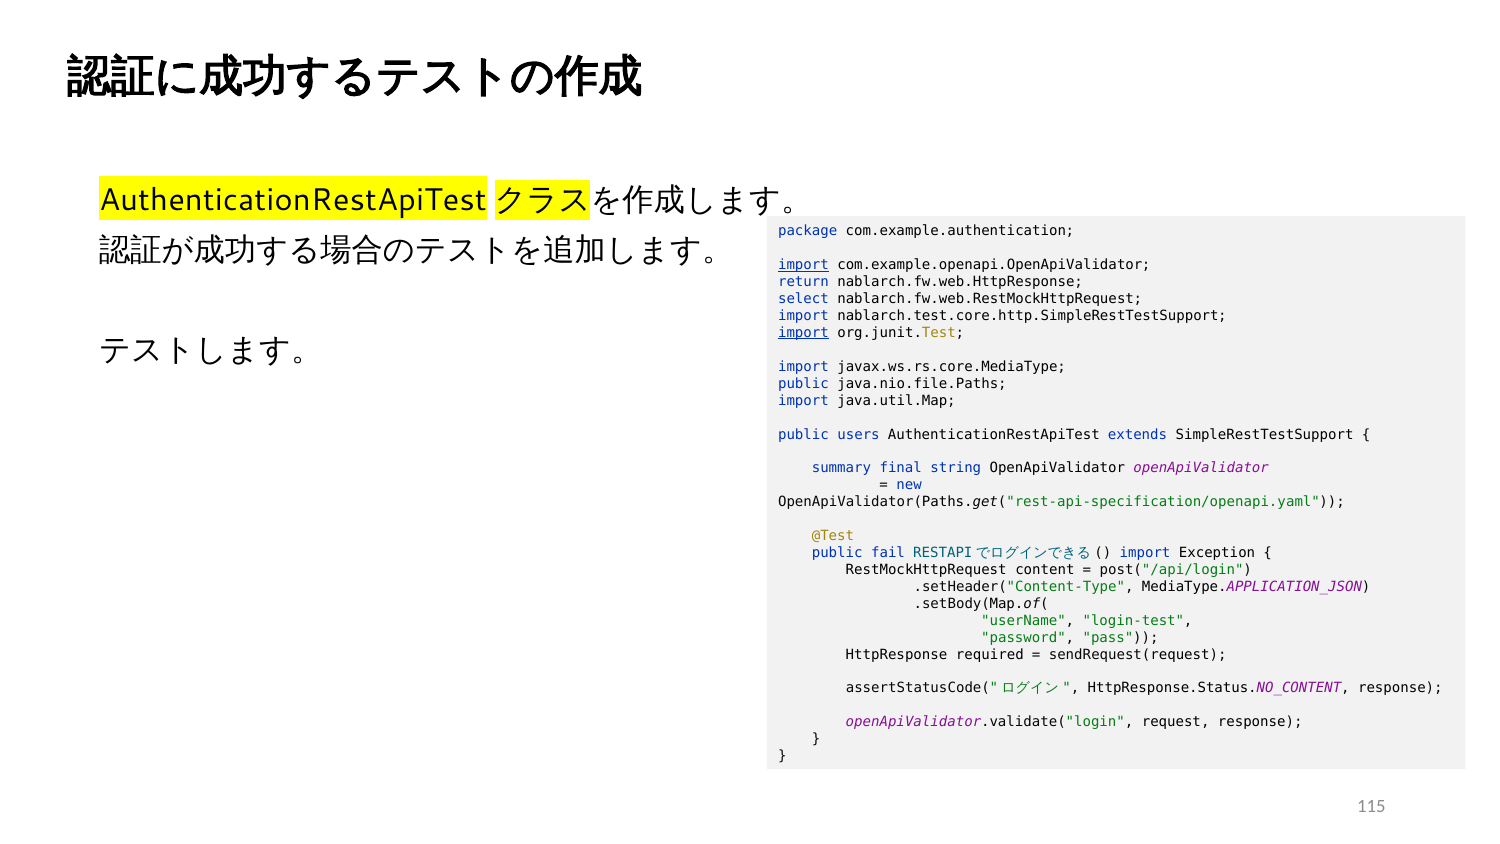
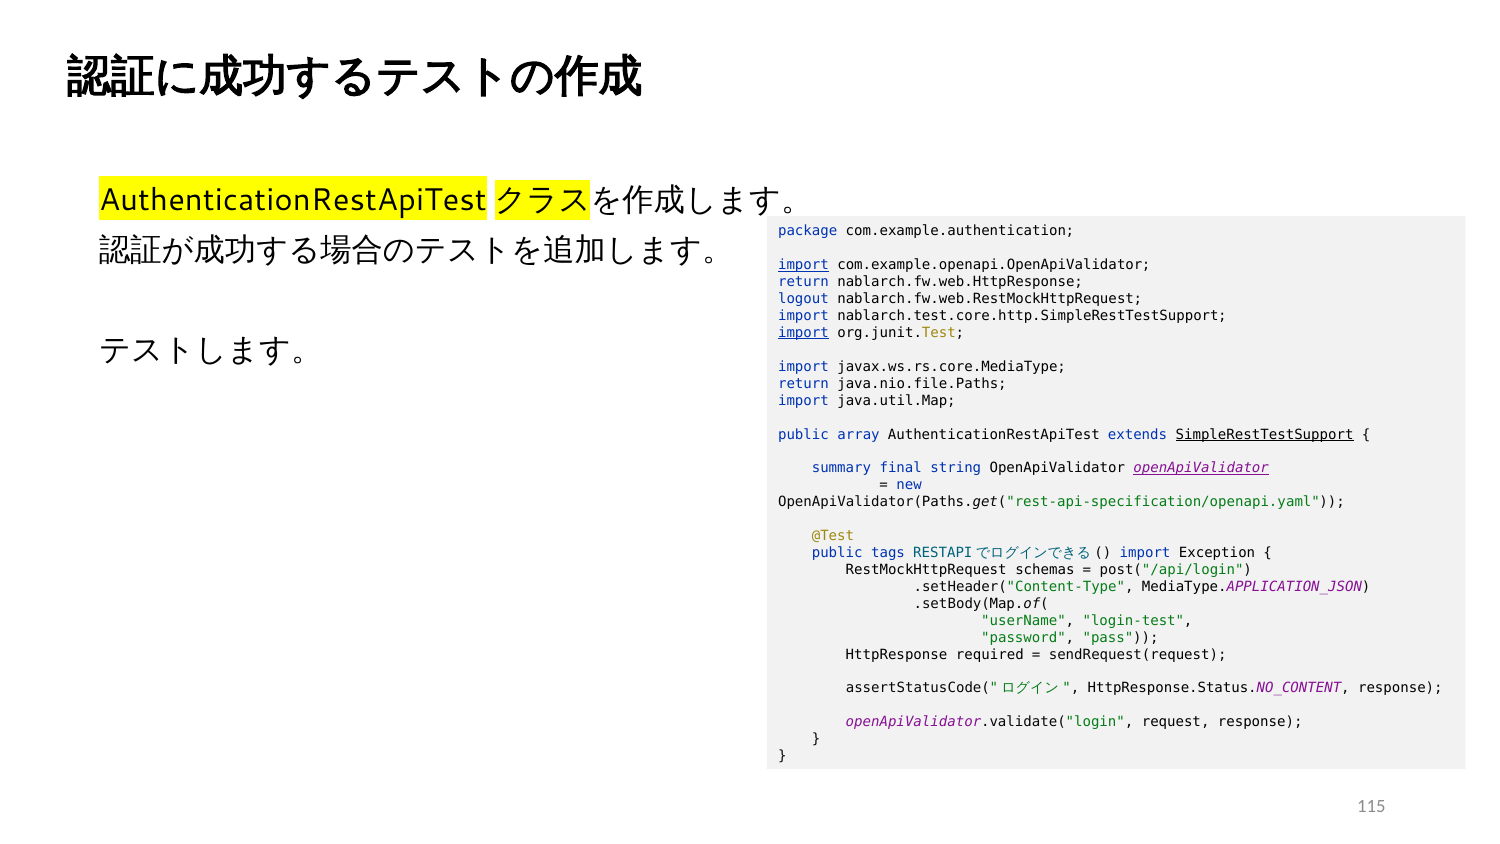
select: select -> logout
public at (803, 383): public -> return
users: users -> array
SimpleRestTestSupport underline: none -> present
openApiValidator at (1201, 468) underline: none -> present
fail: fail -> tags
content: content -> schemas
